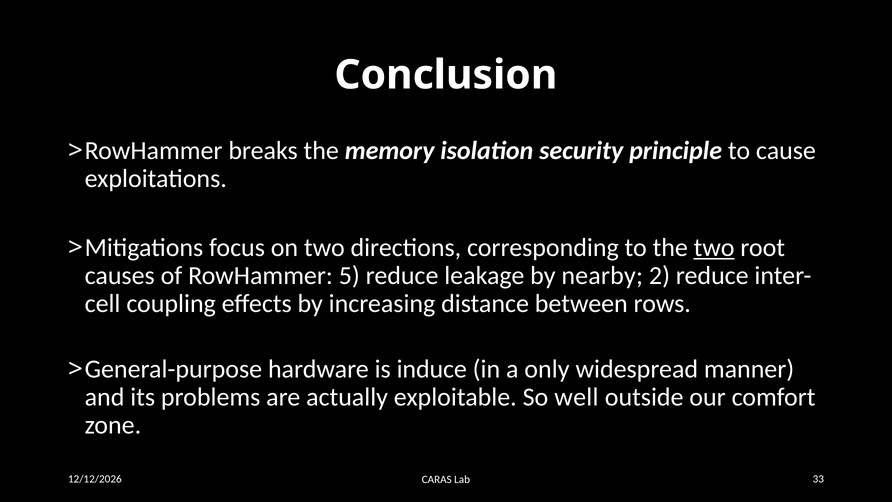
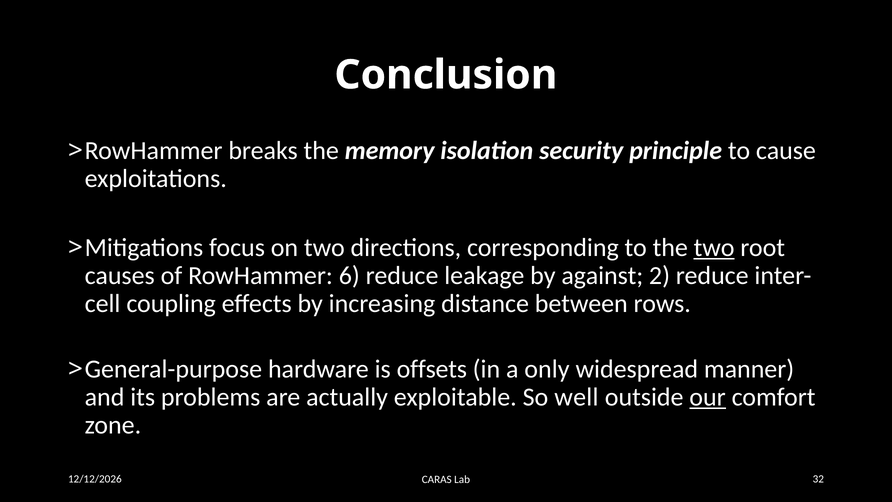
5: 5 -> 6
nearby: nearby -> against
induce: induce -> offsets
our underline: none -> present
33: 33 -> 32
